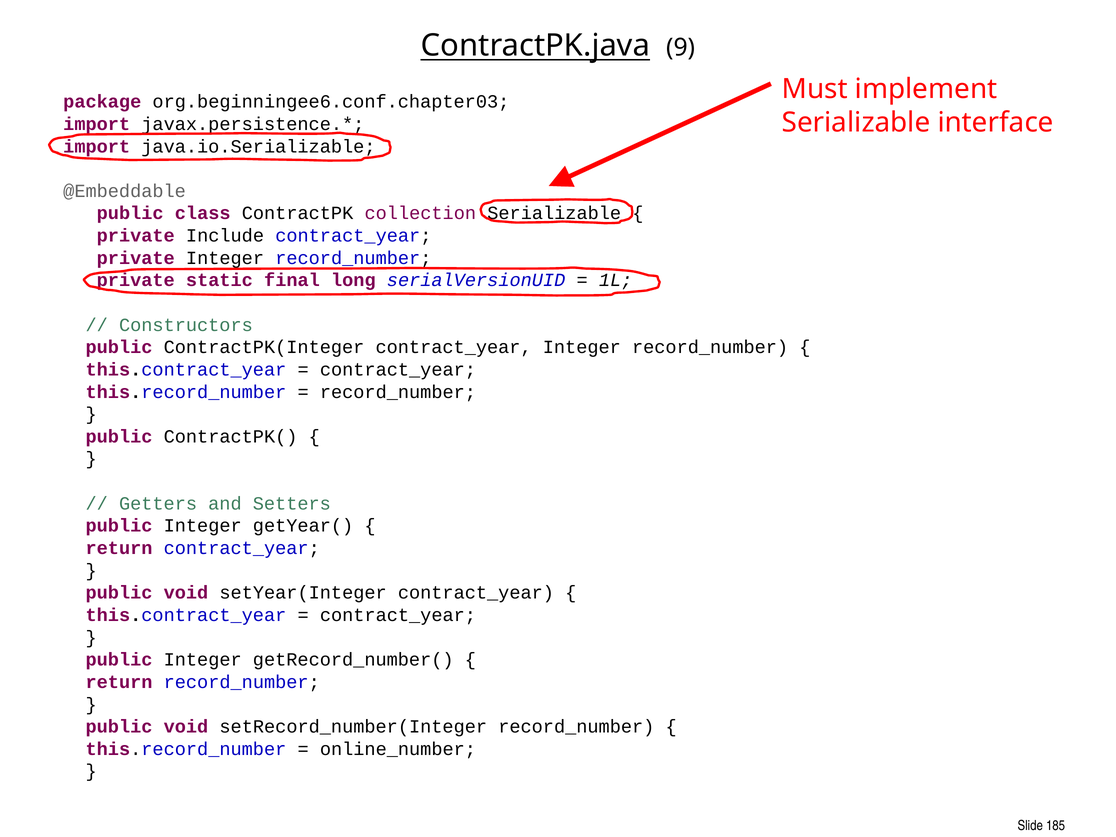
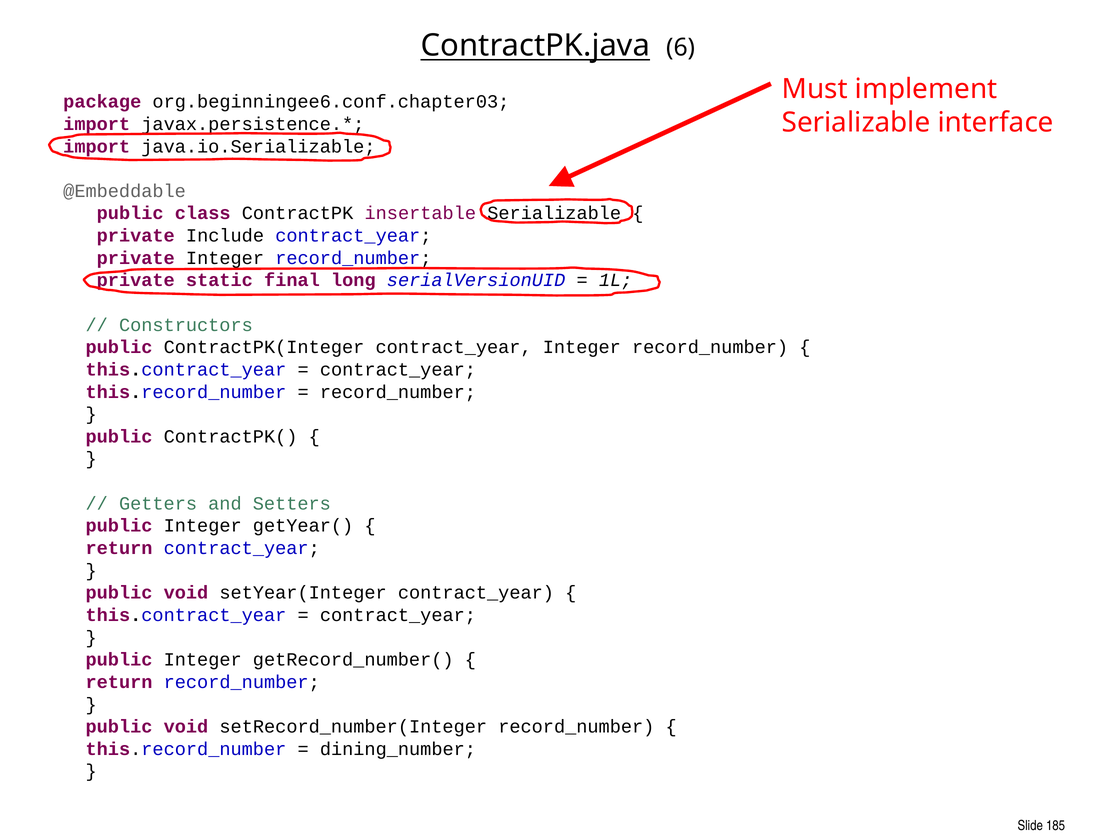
9: 9 -> 6
collection: collection -> insertable
online_number: online_number -> dining_number
